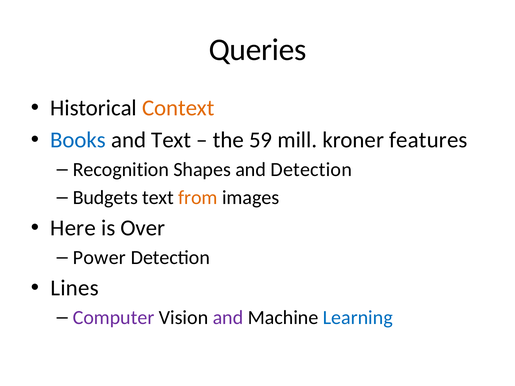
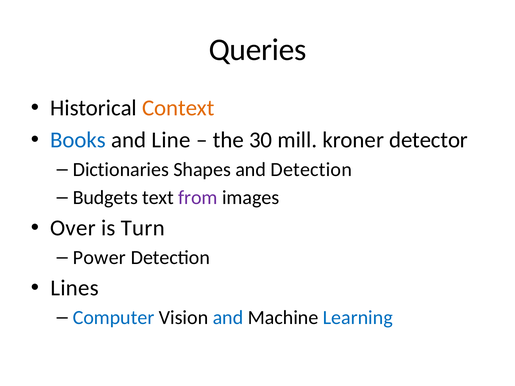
and Text: Text -> Line
59: 59 -> 30
features: features -> detector
Recognition: Recognition -> Dictionaries
from colour: orange -> purple
Here: Here -> Over
Over: Over -> Turn
Computer colour: purple -> blue
and at (228, 318) colour: purple -> blue
